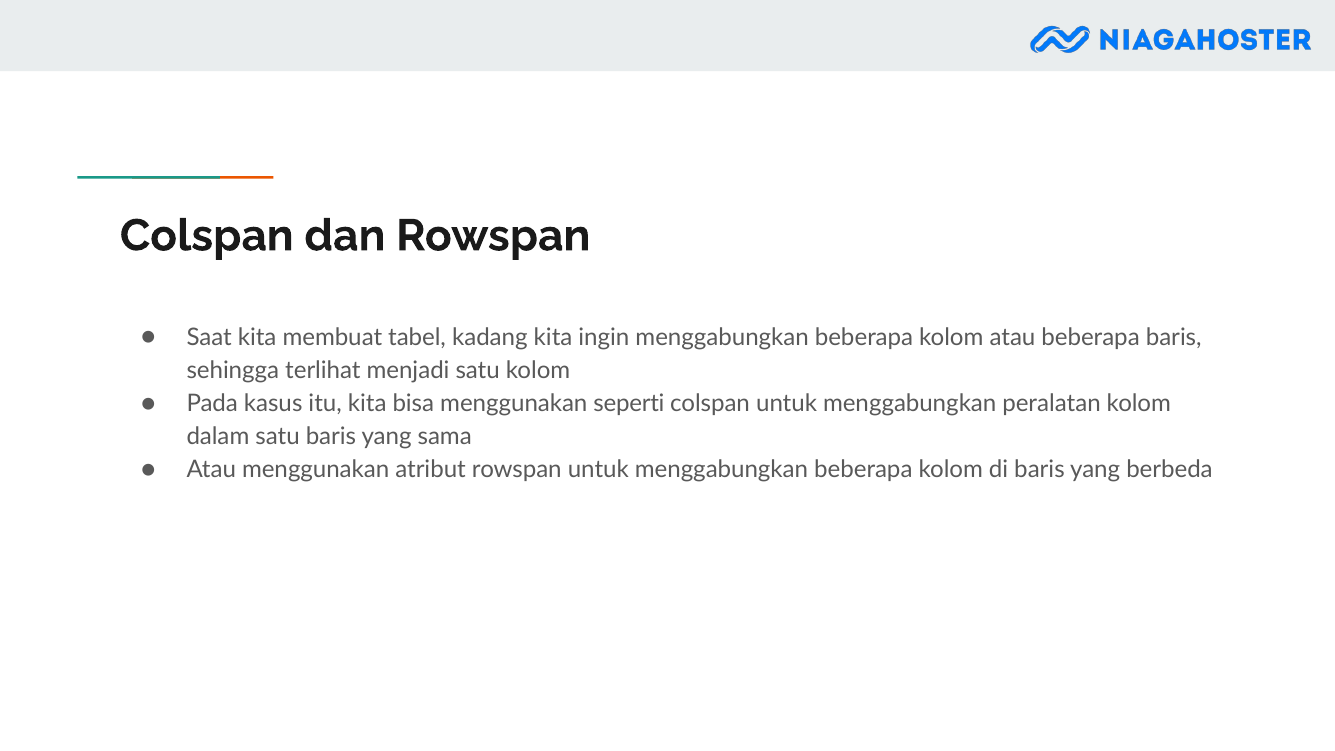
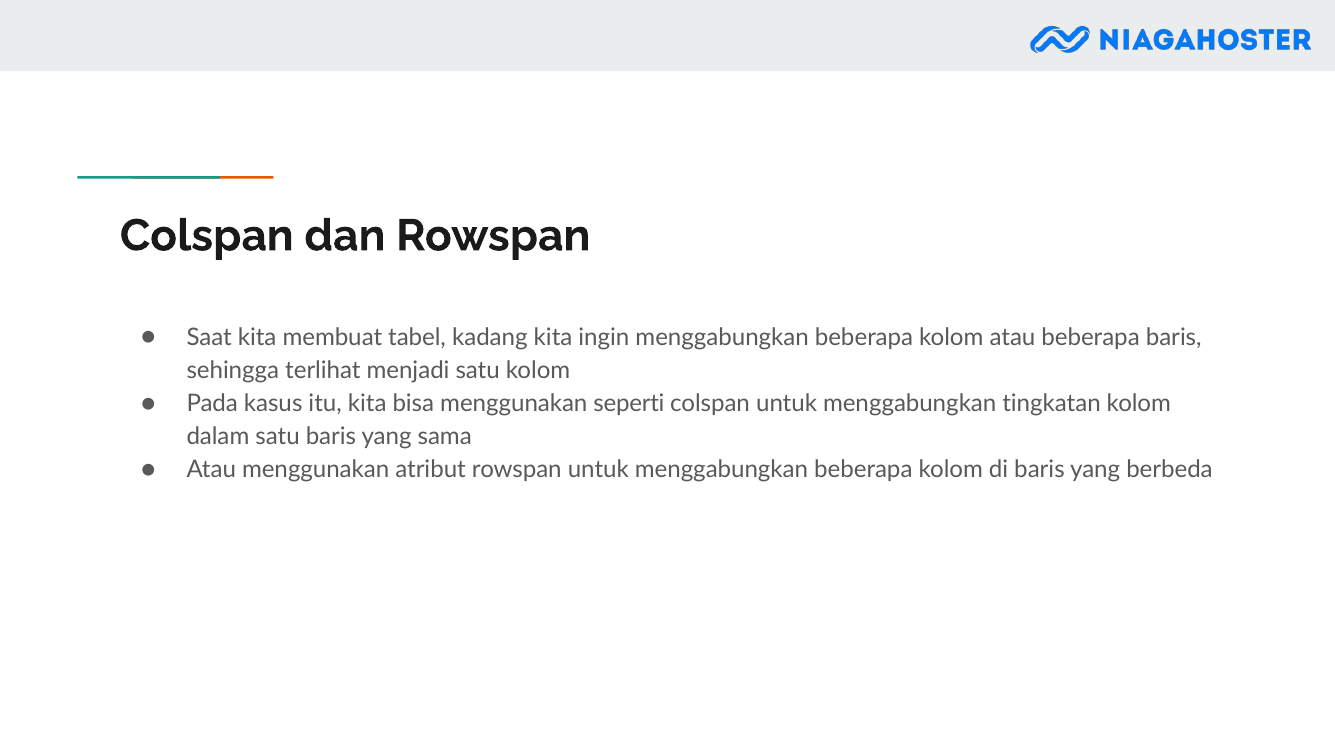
peralatan: peralatan -> tingkatan
